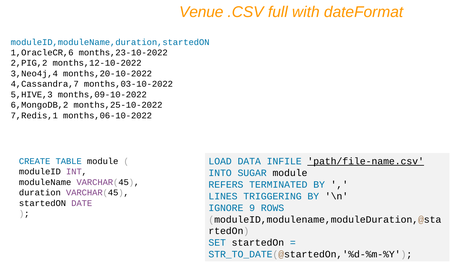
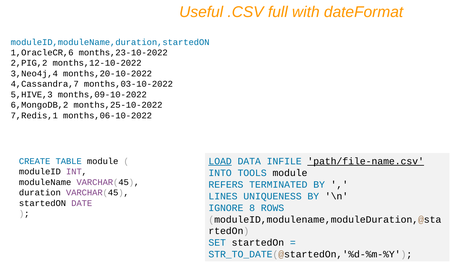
Venue: Venue -> Useful
LOAD underline: none -> present
SUGAR: SUGAR -> TOOLS
TRIGGERING: TRIGGERING -> UNIQUENESS
9: 9 -> 8
